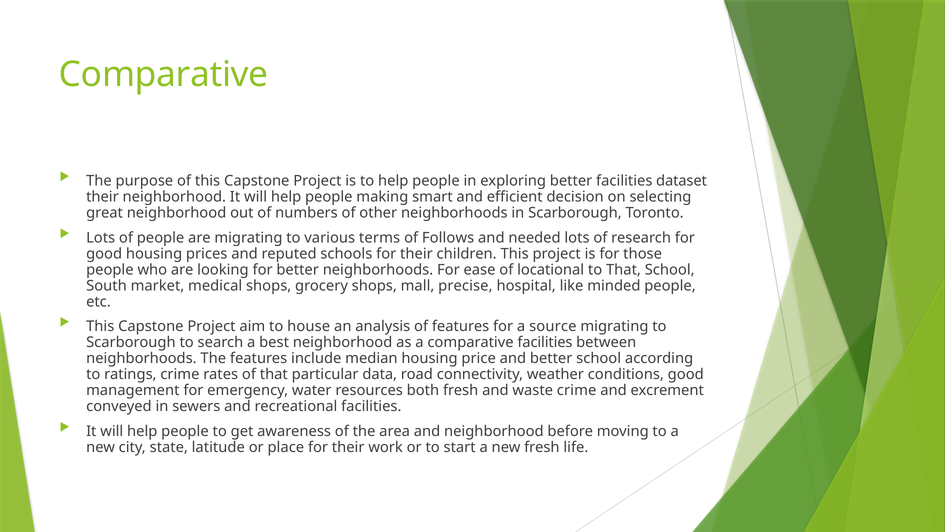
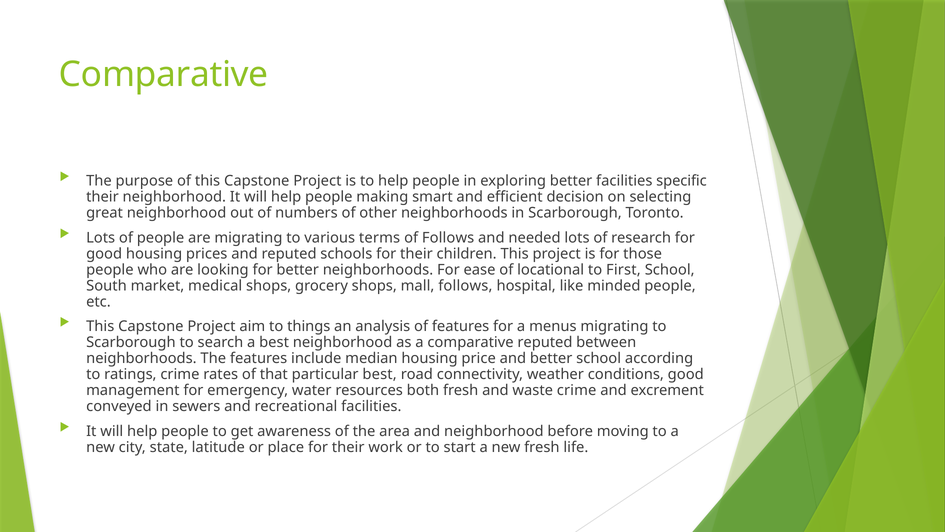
dataset: dataset -> specific
to That: That -> First
mall precise: precise -> follows
house: house -> things
source: source -> menus
comparative facilities: facilities -> reputed
particular data: data -> best
